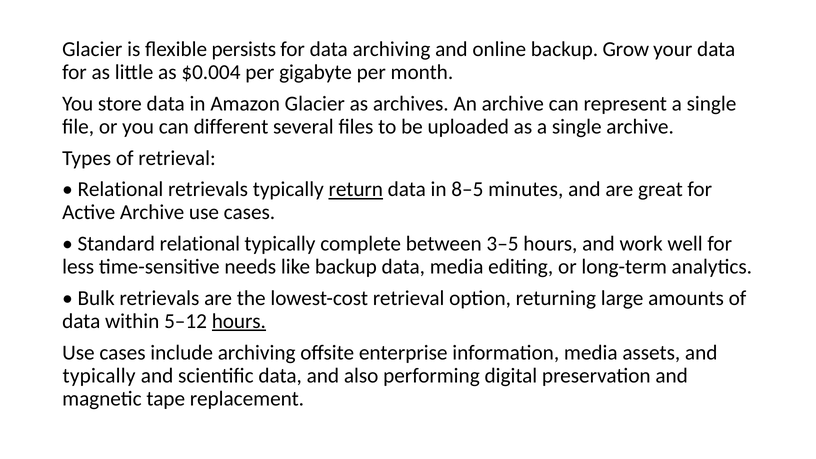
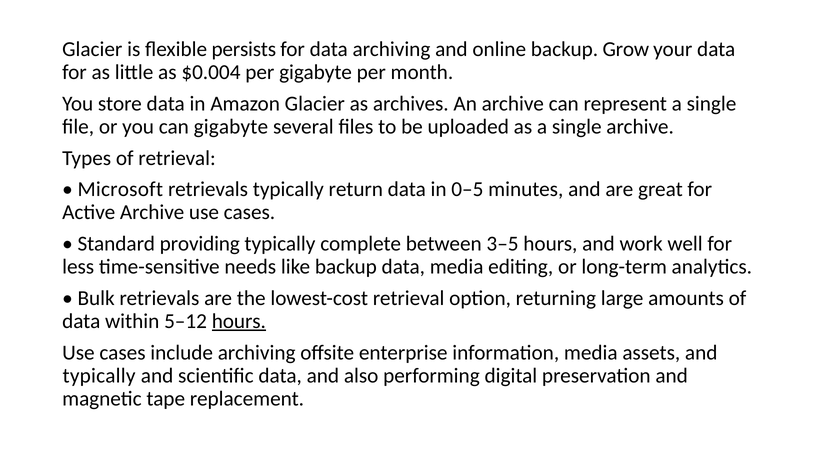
can different: different -> gigabyte
Relational at (120, 189): Relational -> Microsoft
return underline: present -> none
8–5: 8–5 -> 0–5
Standard relational: relational -> providing
